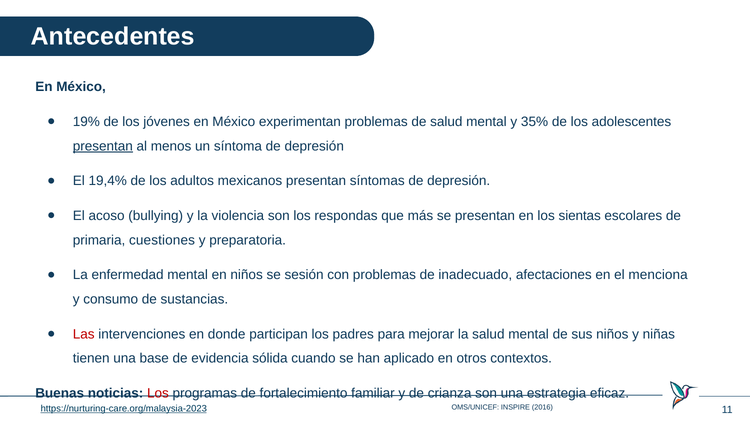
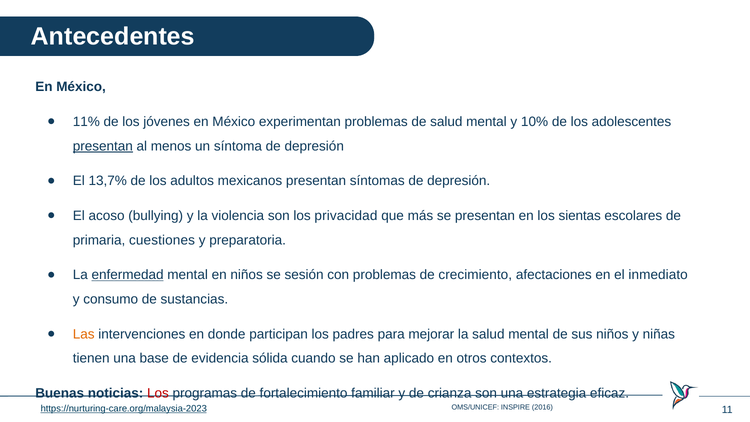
19%: 19% -> 11%
35%: 35% -> 10%
19,4%: 19,4% -> 13,7%
respondas: respondas -> privacidad
enfermedad underline: none -> present
inadecuado: inadecuado -> crecimiento
menciona: menciona -> inmediato
Las colour: red -> orange
